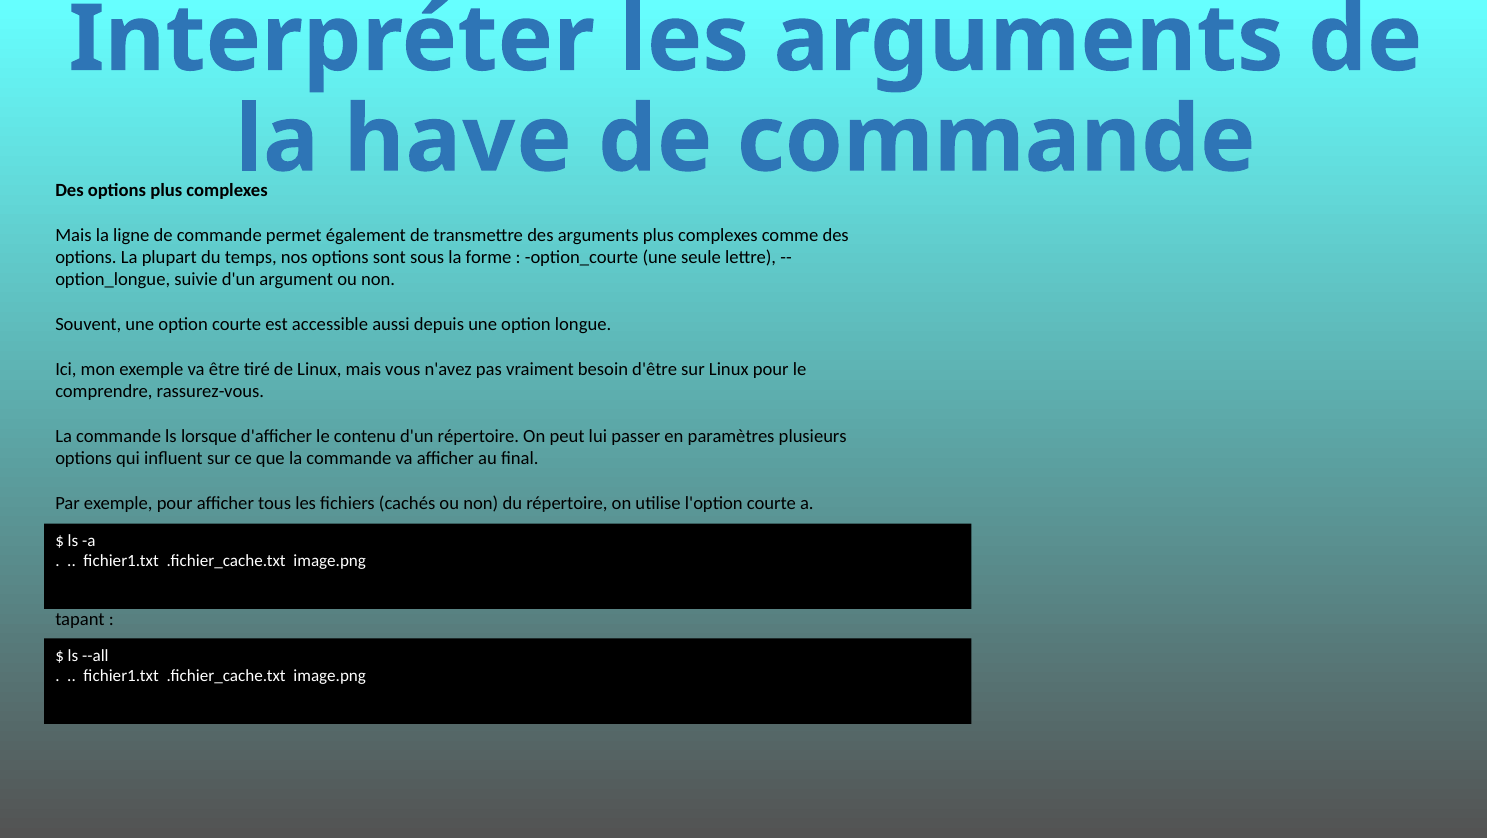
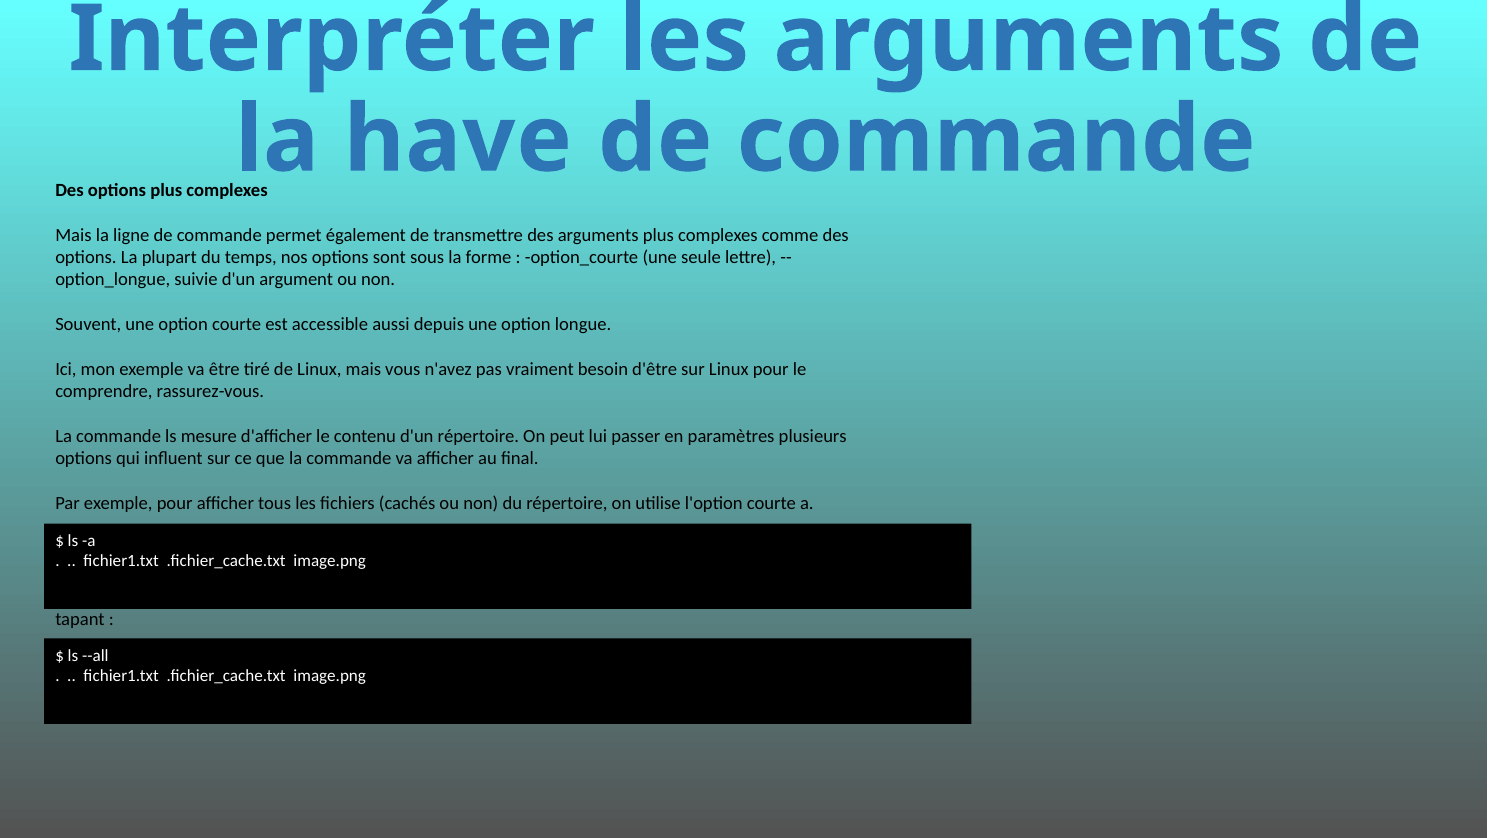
lorsque: lorsque -> mesure
